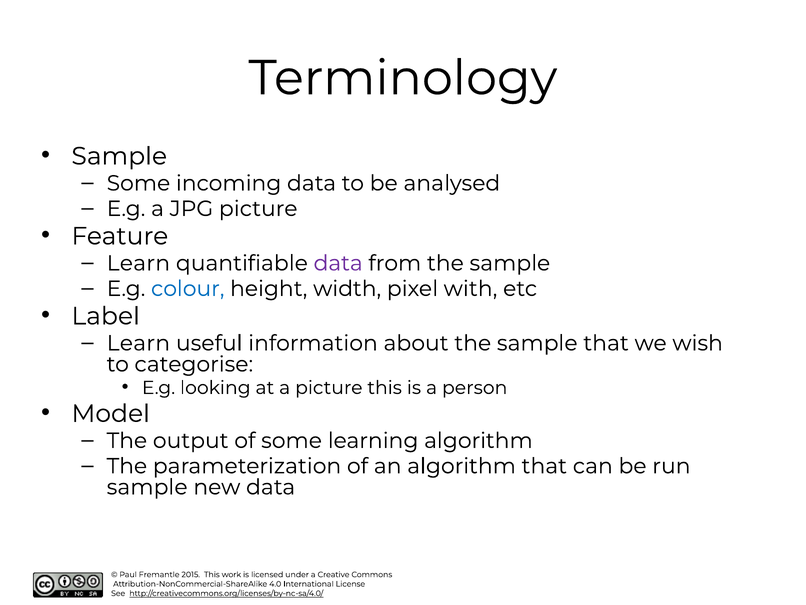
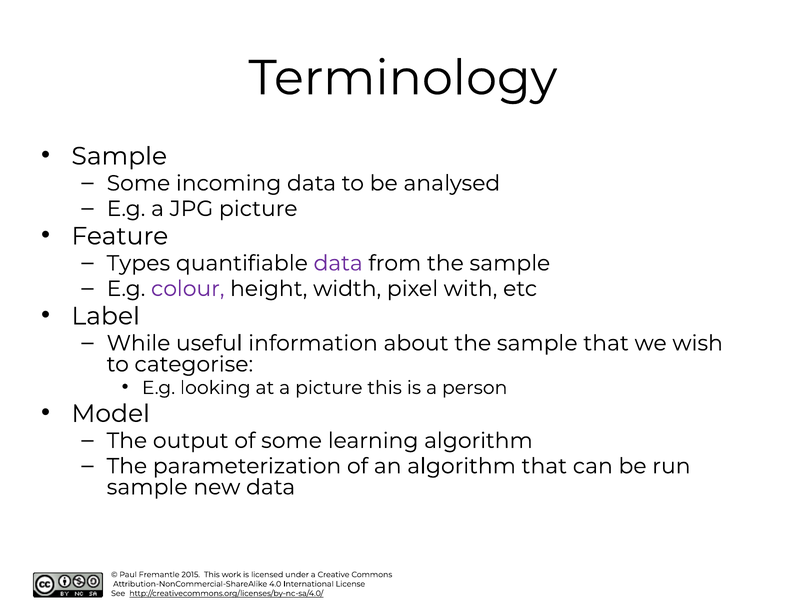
Learn at (138, 263): Learn -> Types
colour colour: blue -> purple
Learn at (138, 343): Learn -> While
